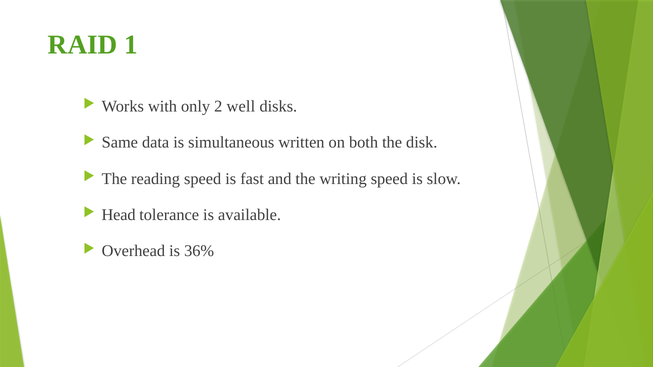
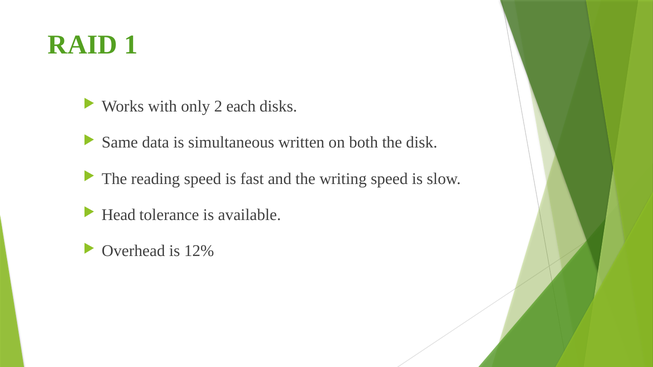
well: well -> each
36%: 36% -> 12%
